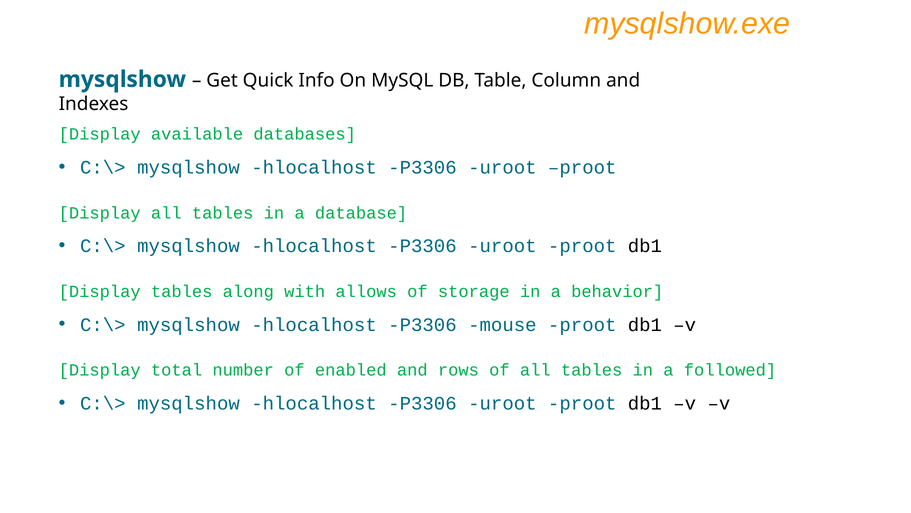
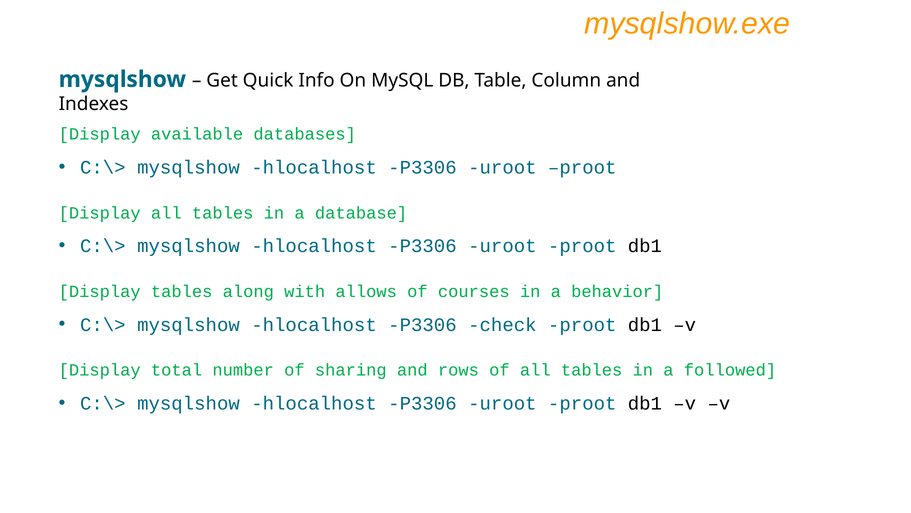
storage: storage -> courses
mouse: mouse -> check
enabled: enabled -> sharing
